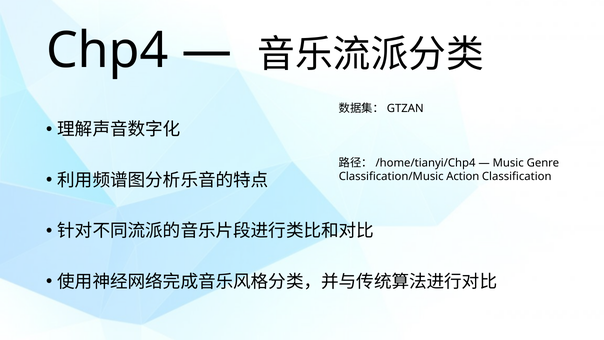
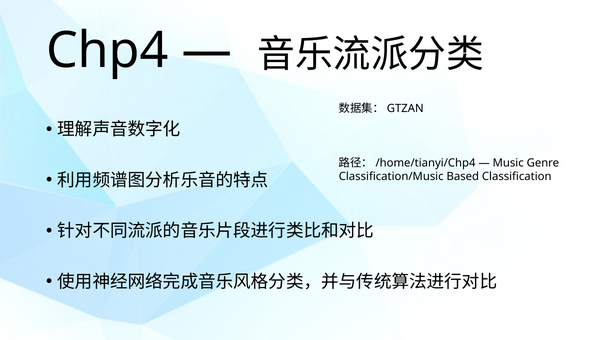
Action: Action -> Based
